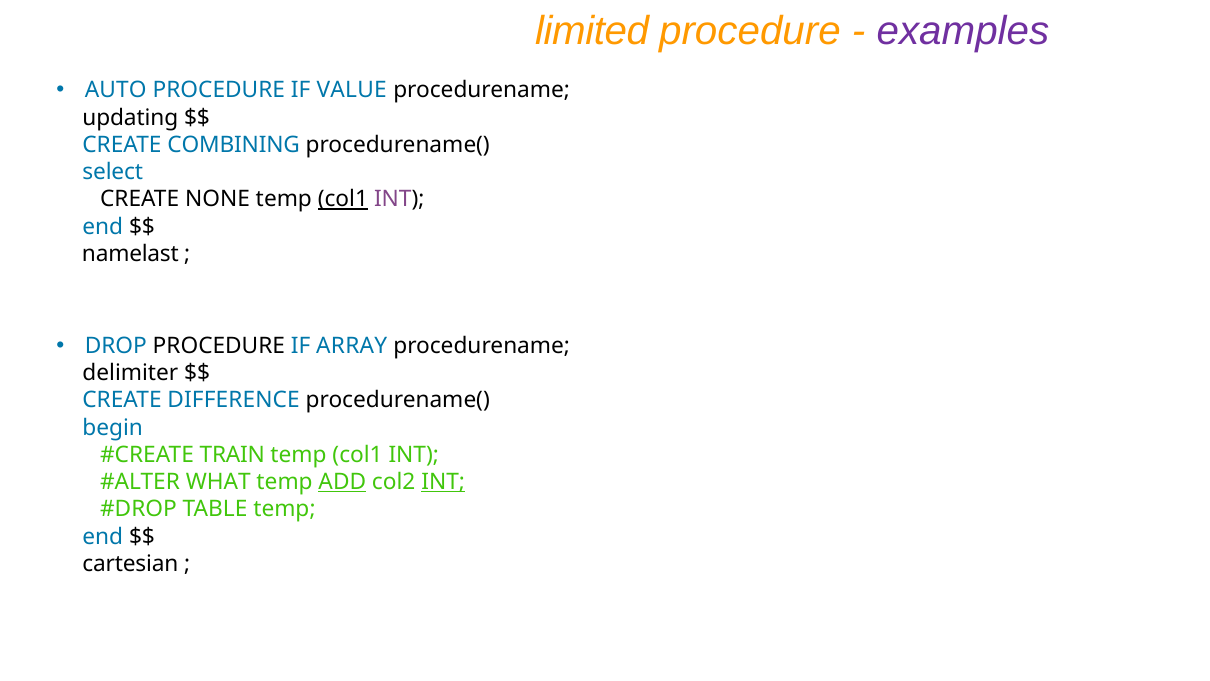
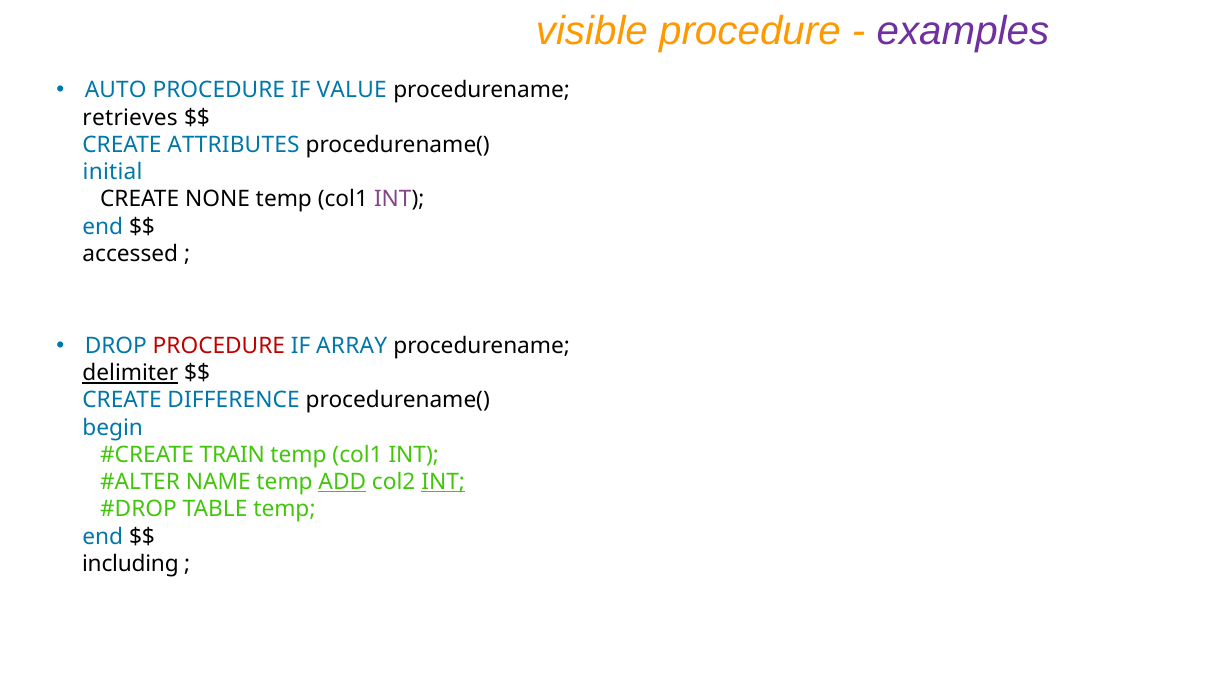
limited: limited -> visible
updating: updating -> retrieves
COMBINING: COMBINING -> ATTRIBUTES
select: select -> initial
col1 at (343, 199) underline: present -> none
namelast: namelast -> accessed
PROCEDURE at (219, 346) colour: black -> red
delimiter underline: none -> present
WHAT: WHAT -> NAME
cartesian: cartesian -> including
